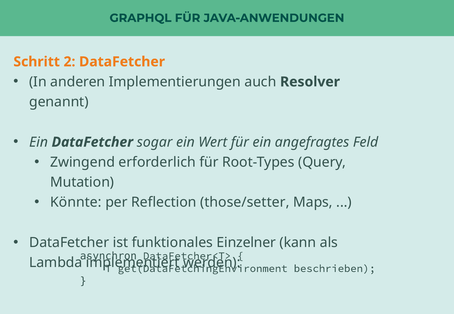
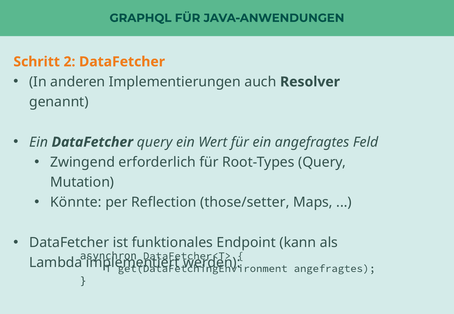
DataFetcher sogar: sogar -> query
Einzelner: Einzelner -> Endpoint
beschrieben at (335, 269): beschrieben -> angefragtes
